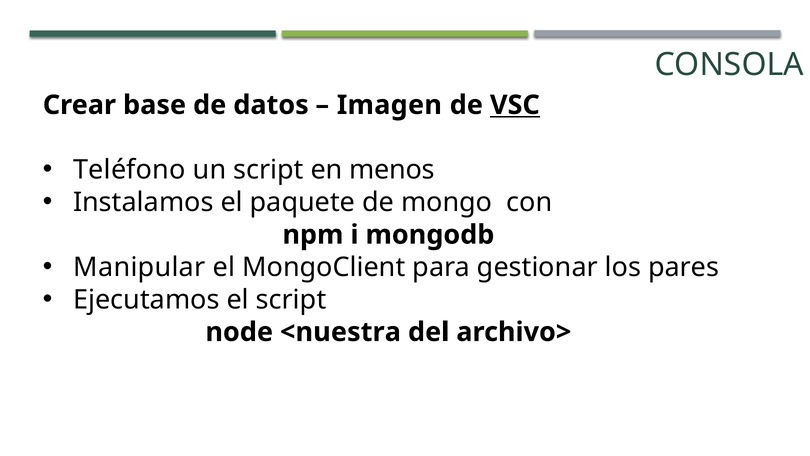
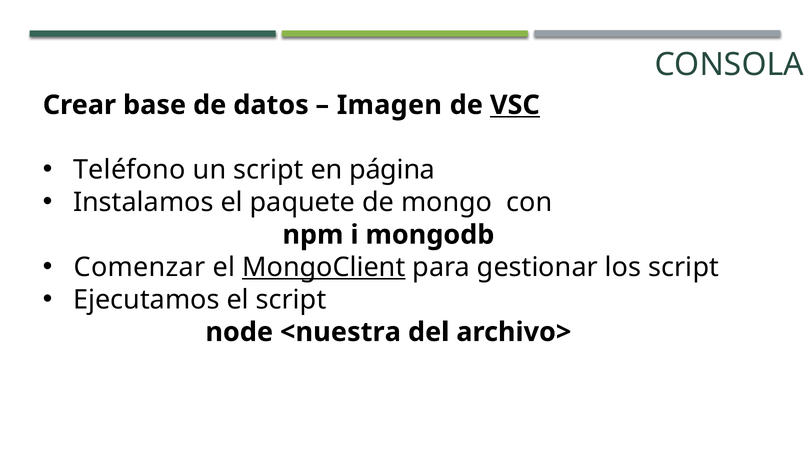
menos: menos -> página
Manipular: Manipular -> Comenzar
MongoClient underline: none -> present
los pares: pares -> script
